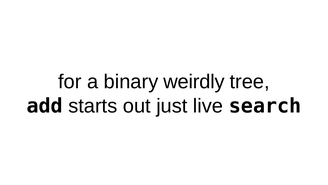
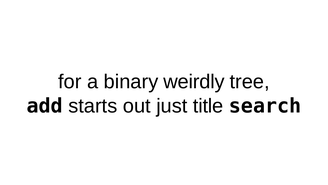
live: live -> title
